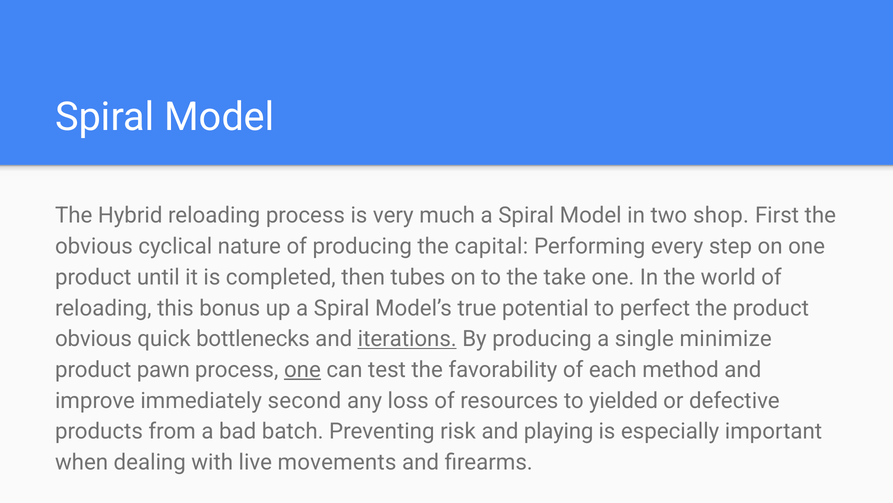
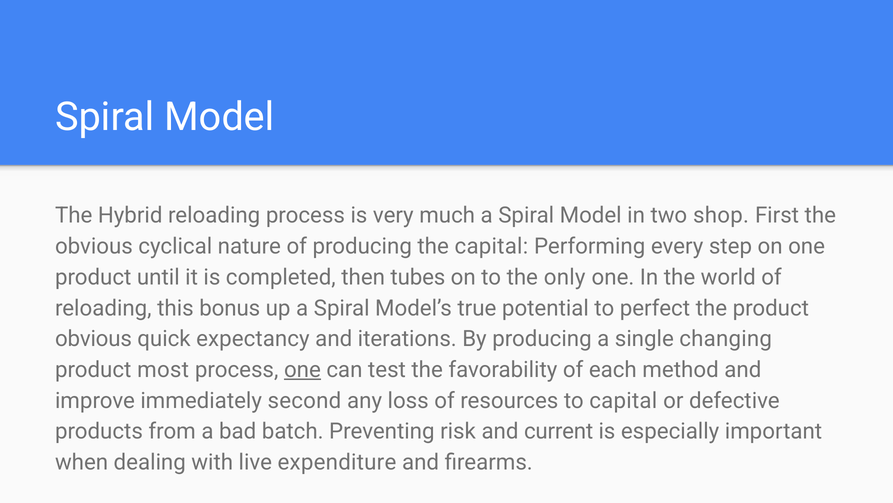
take: take -> only
bottlenecks: bottlenecks -> expectancy
iterations underline: present -> none
minimize: minimize -> changing
pawn: pawn -> most
to yielded: yielded -> capital
playing: playing -> current
movements: movements -> expenditure
